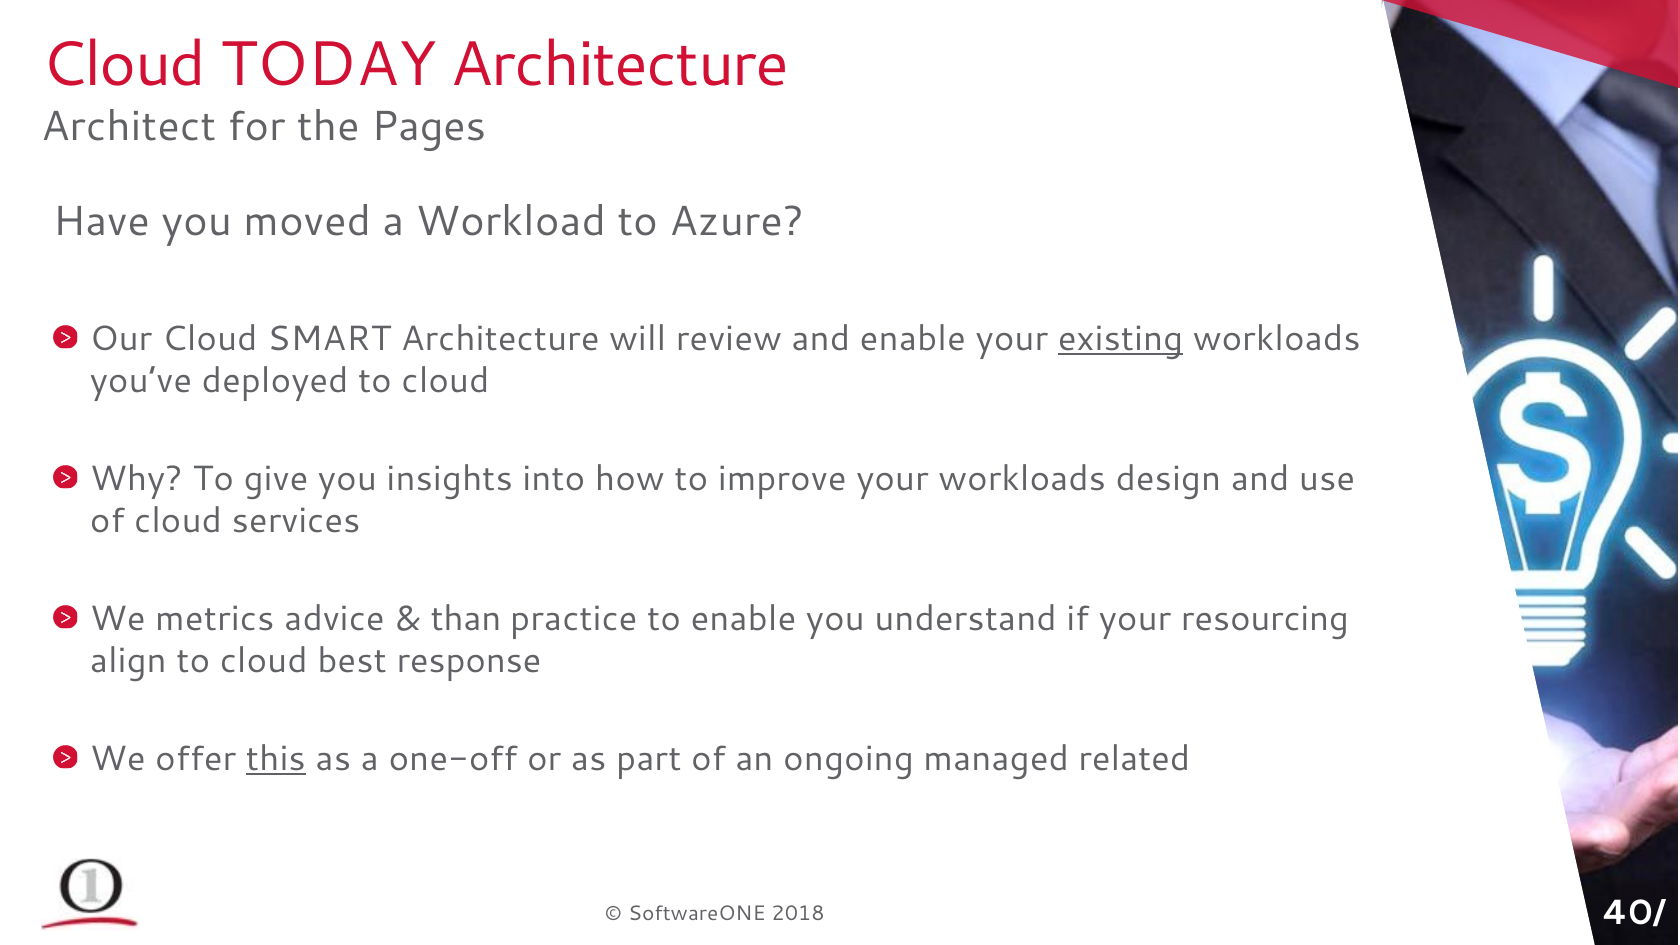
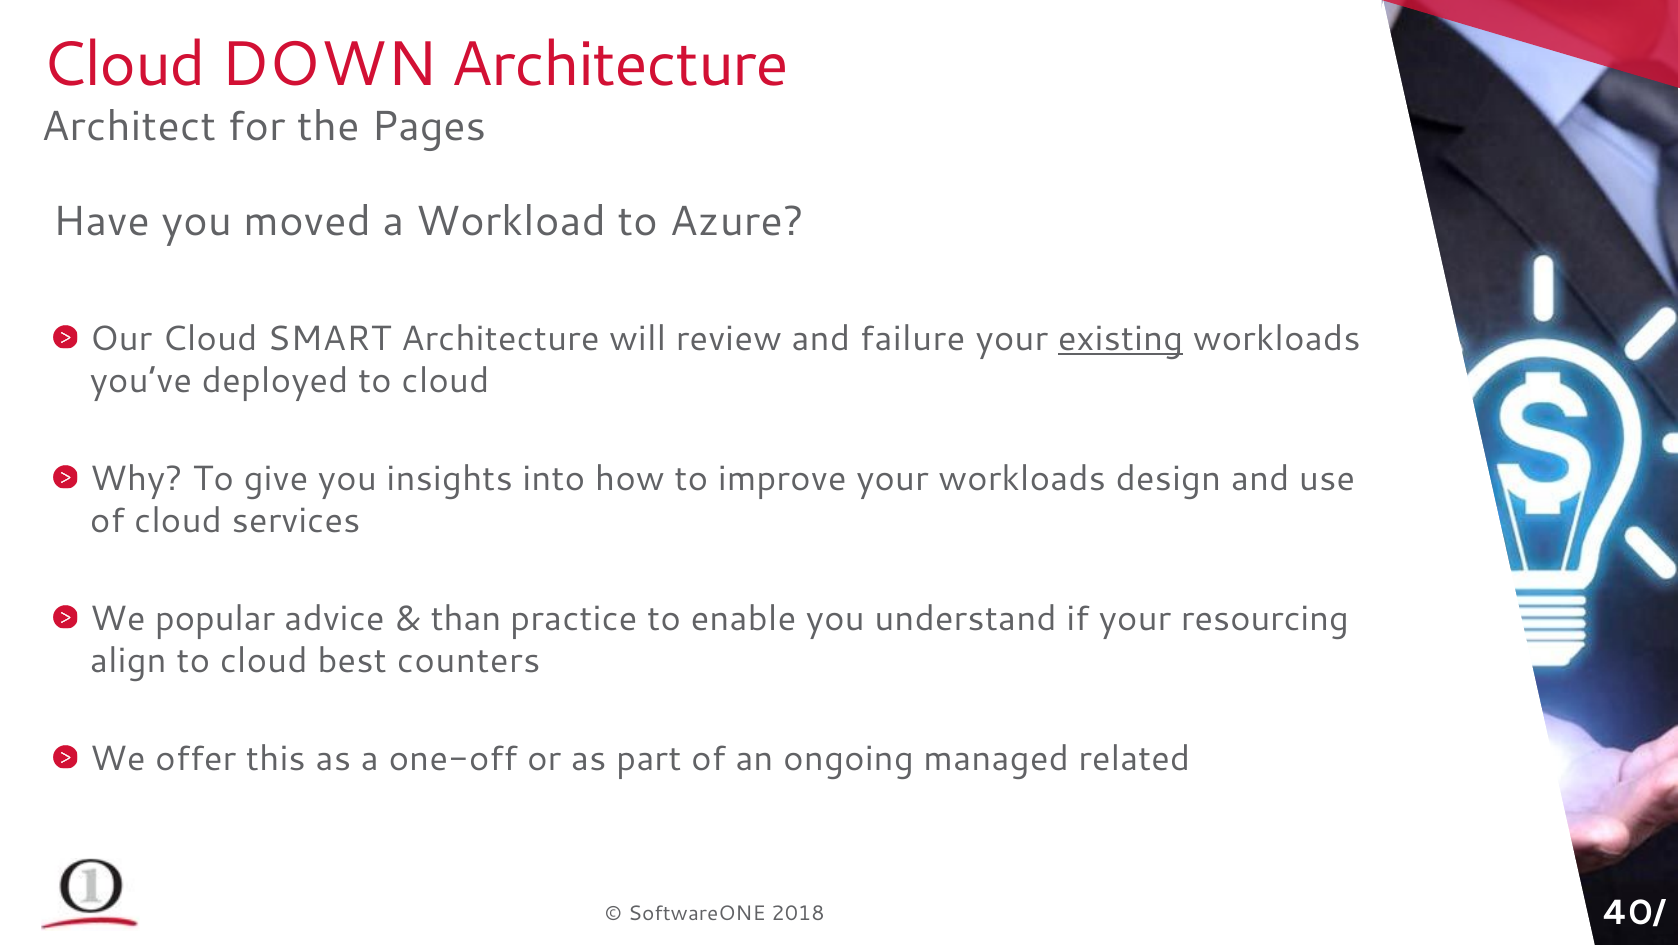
TODAY: TODAY -> DOWN
and enable: enable -> failure
metrics: metrics -> popular
response: response -> counters
this underline: present -> none
